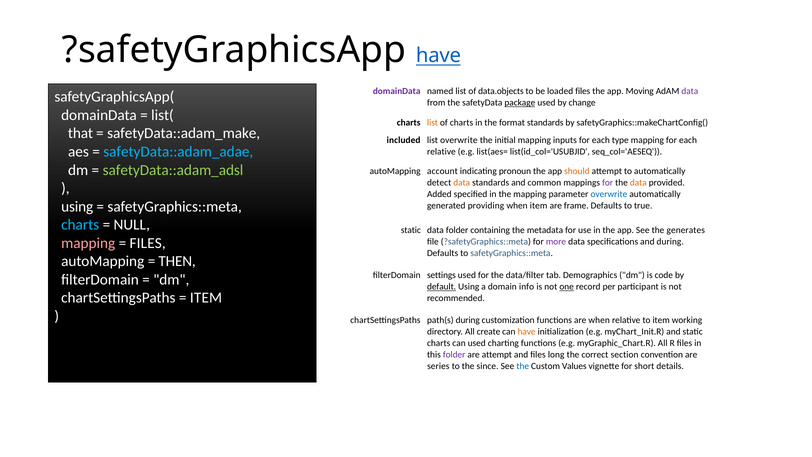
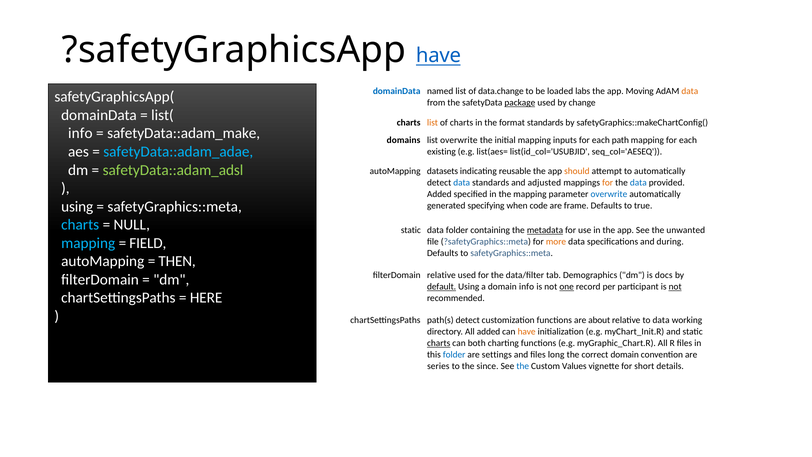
domainData at (397, 91) colour: purple -> blue
data.objects: data.objects -> data.change
loaded files: files -> labs
data at (690, 91) colour: purple -> orange
that at (80, 133): that -> info
included: included -> domains
type: type -> path
relative at (441, 152): relative -> existing
account: account -> datasets
pronoun: pronoun -> reusable
data at (462, 183) colour: orange -> blue
common: common -> adjusted
for at (608, 183) colour: purple -> orange
data at (638, 183) colour: orange -> blue
providing: providing -> specifying
when item: item -> code
metadata underline: none -> present
generates: generates -> unwanted
mapping at (88, 243) colour: pink -> light blue
FILES at (148, 243): FILES -> FIELD
more colour: purple -> orange
filterDomain settings: settings -> relative
code: code -> docs
not at (675, 286) underline: none -> present
ITEM at (206, 298): ITEM -> HERE
path(s during: during -> detect
are when: when -> about
to item: item -> data
All create: create -> added
charts at (439, 343) underline: none -> present
can used: used -> both
folder at (454, 354) colour: purple -> blue
are attempt: attempt -> settings
correct section: section -> domain
